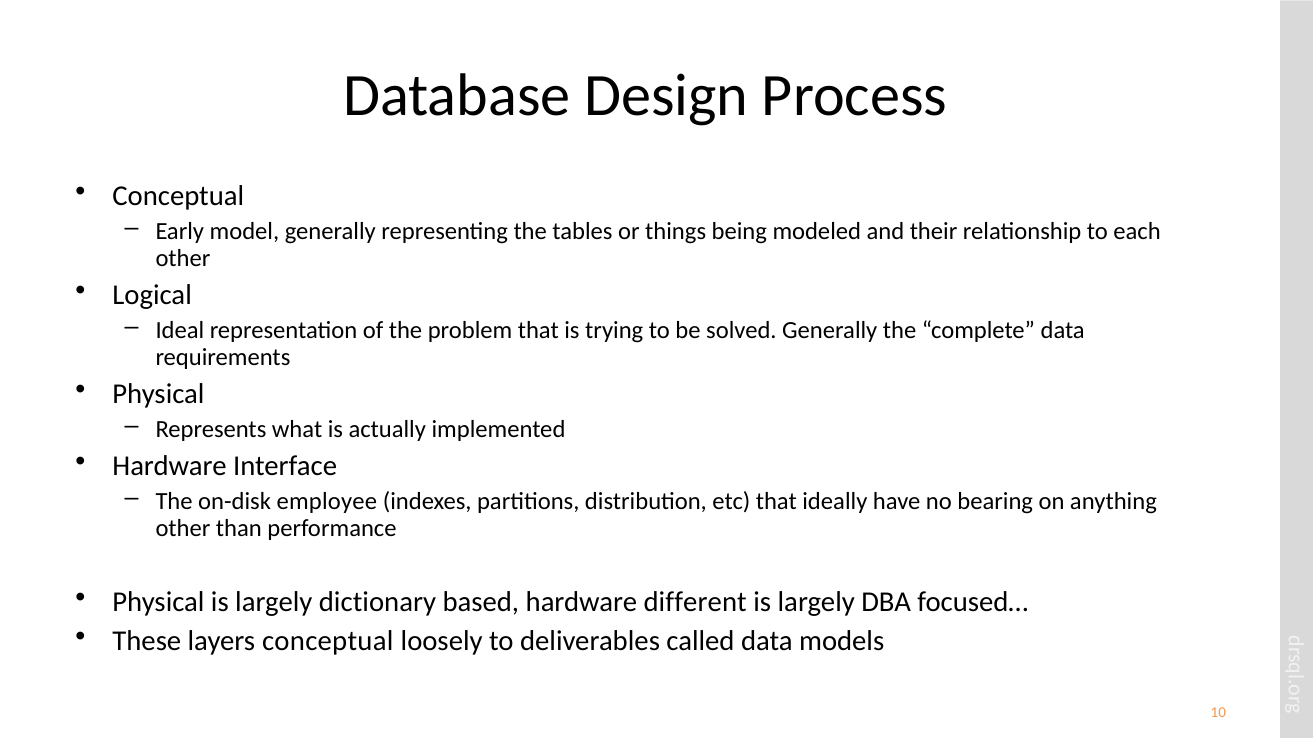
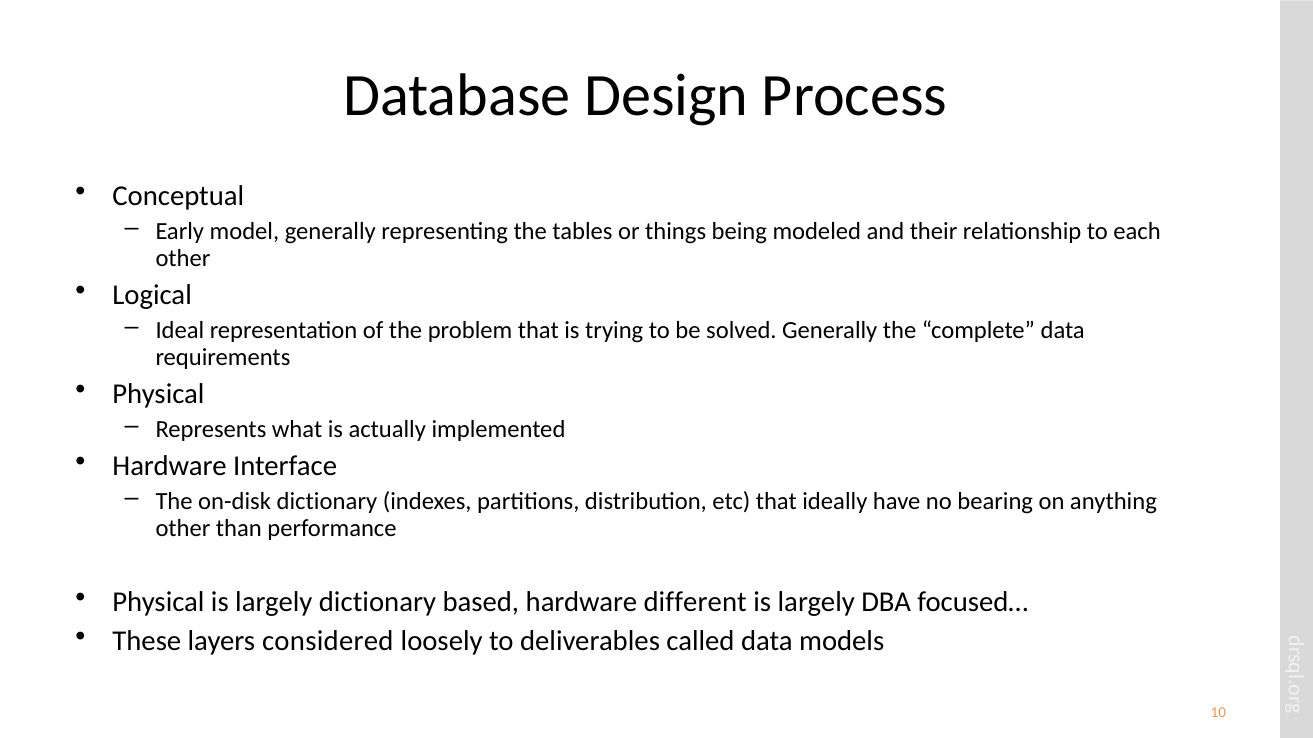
on-disk employee: employee -> dictionary
layers conceptual: conceptual -> considered
